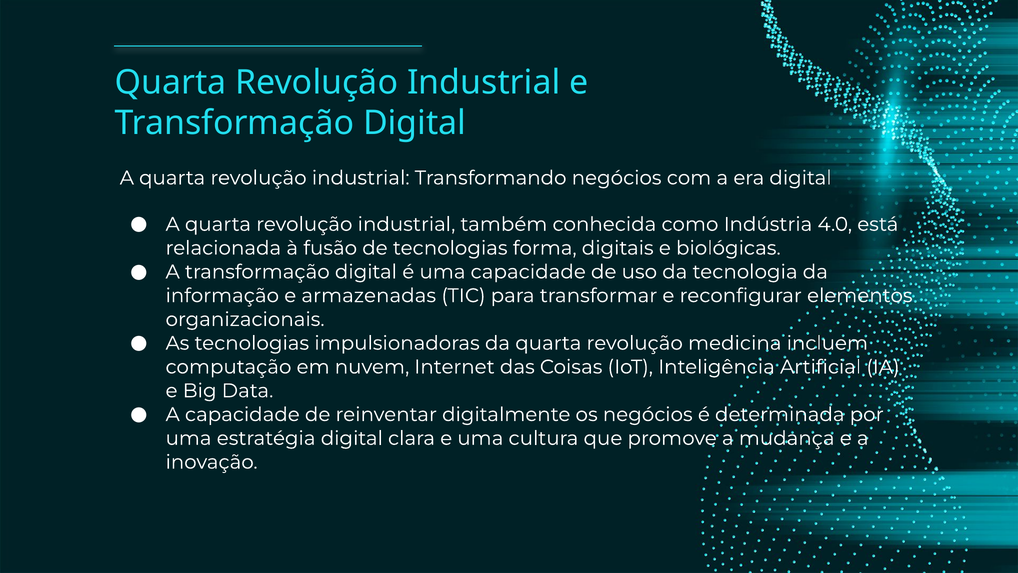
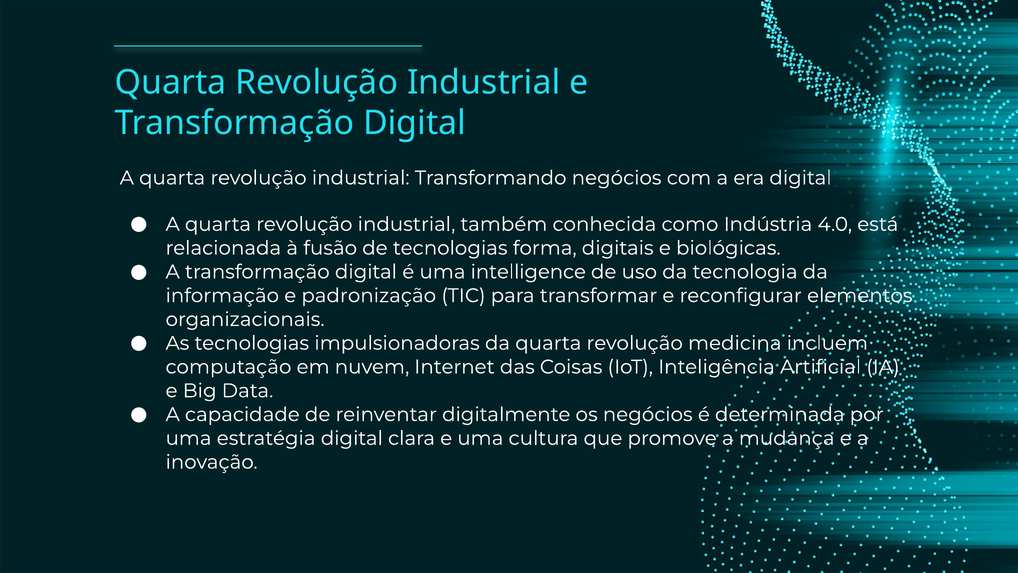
uma capacidade: capacidade -> intelligence
armazenadas: armazenadas -> padronização
